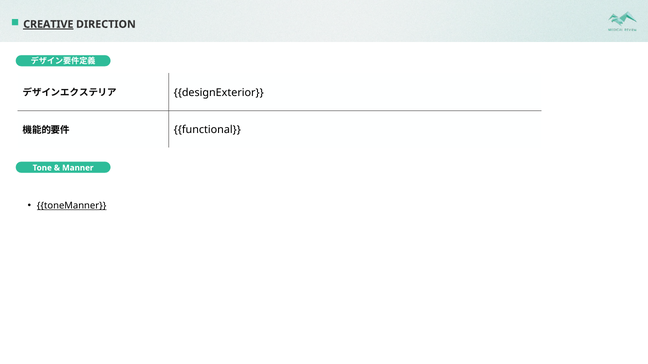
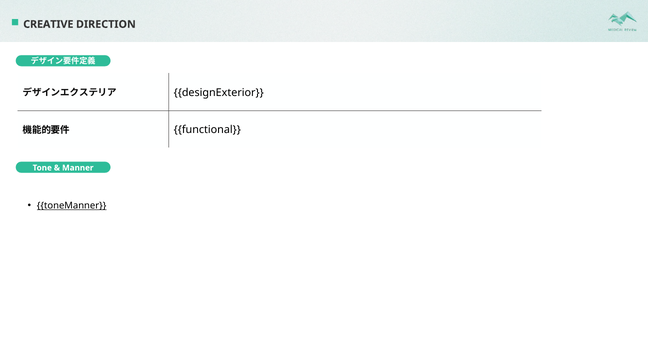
CREATIVE underline: present -> none
